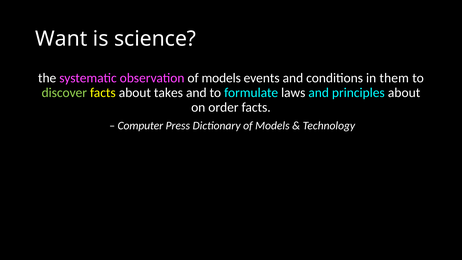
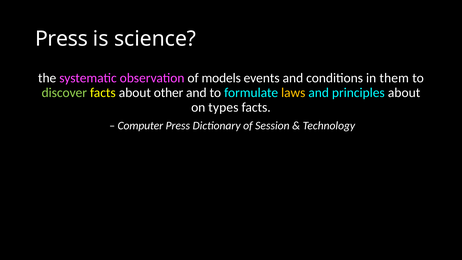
Want at (61, 39): Want -> Press
takes: takes -> other
laws colour: white -> yellow
order: order -> types
Dictionary of Models: Models -> Session
